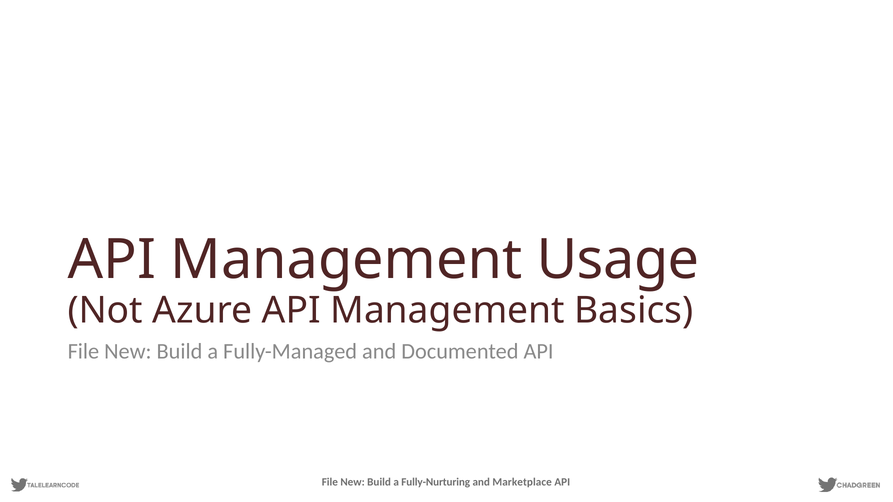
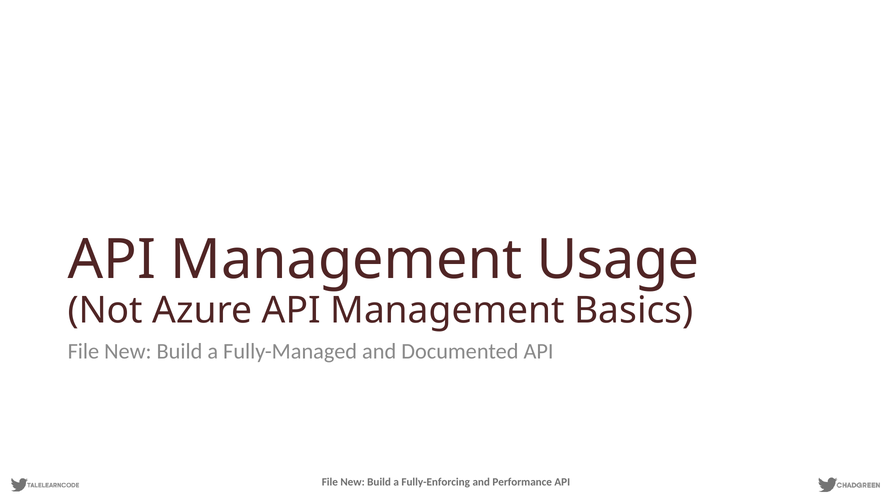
Fully-Nurturing: Fully-Nurturing -> Fully-Enforcing
Marketplace: Marketplace -> Performance
